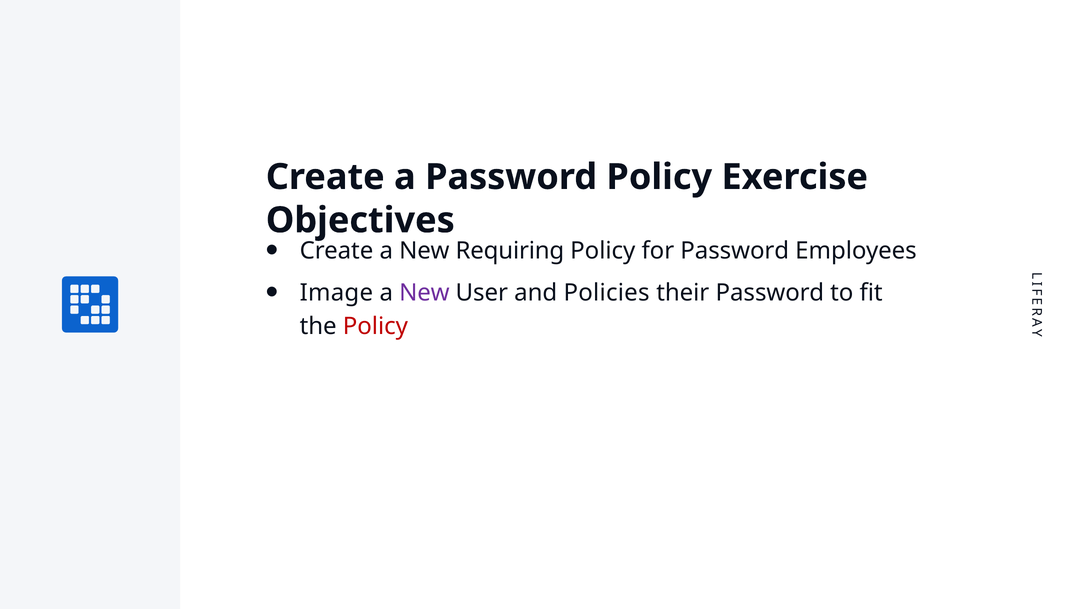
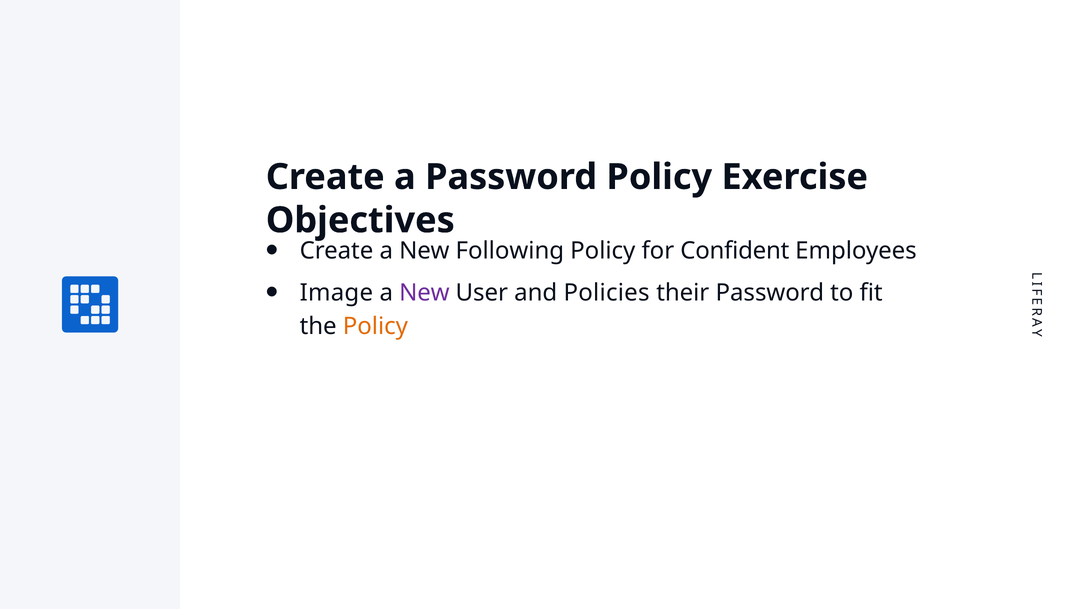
Requiring: Requiring -> Following
for Password: Password -> Confident
Policy at (375, 326) colour: red -> orange
